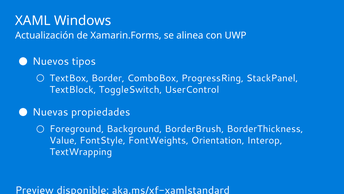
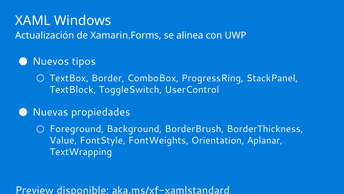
Interop: Interop -> Aplanar
